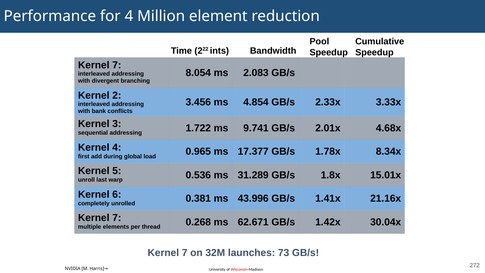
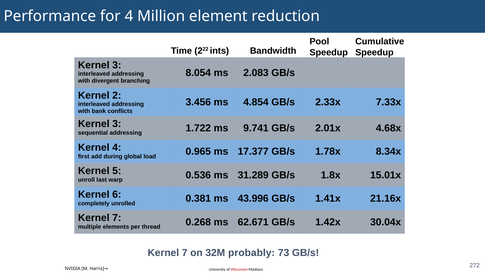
7 at (117, 65): 7 -> 3
3.33x: 3.33x -> 7.33x
launches: launches -> probably
